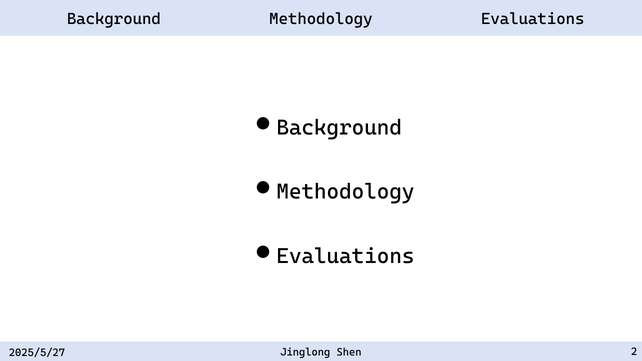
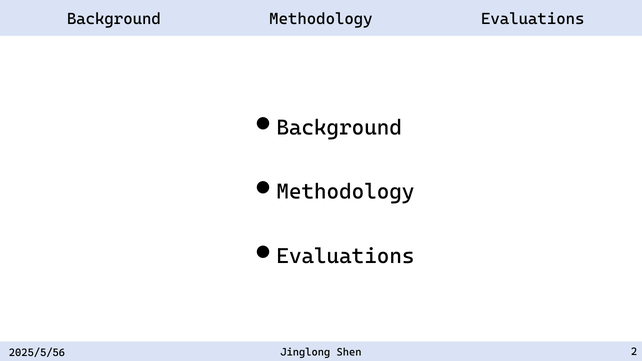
2025/5/27: 2025/5/27 -> 2025/5/56
